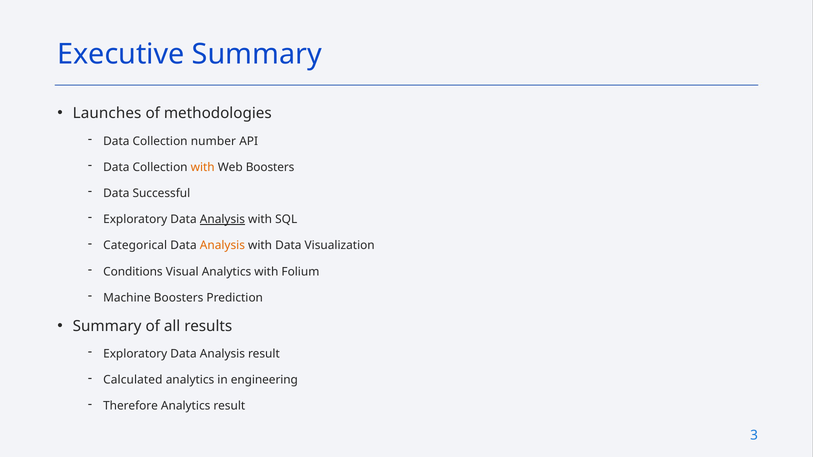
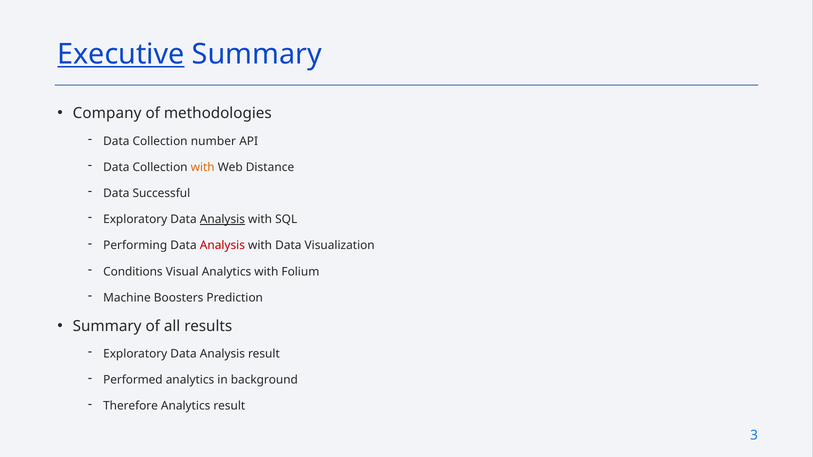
Executive underline: none -> present
Launches: Launches -> Company
Web Boosters: Boosters -> Distance
Categorical: Categorical -> Performing
Analysis at (222, 246) colour: orange -> red
Calculated: Calculated -> Performed
engineering: engineering -> background
